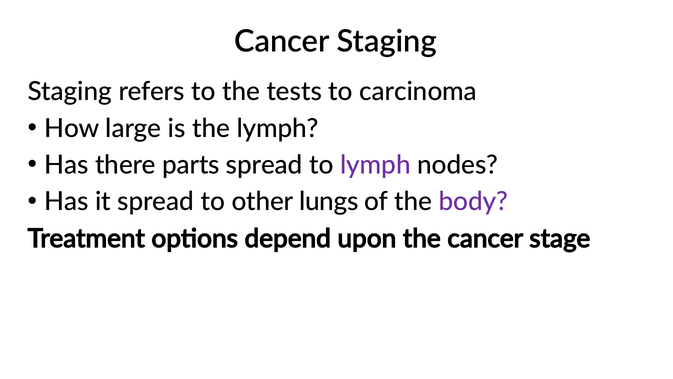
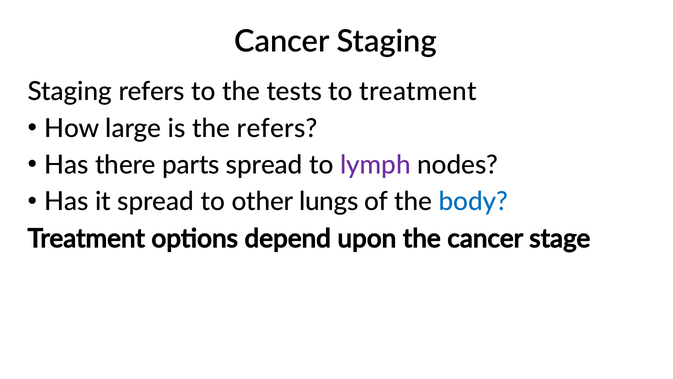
to carcinoma: carcinoma -> treatment
the lymph: lymph -> refers
body colour: purple -> blue
